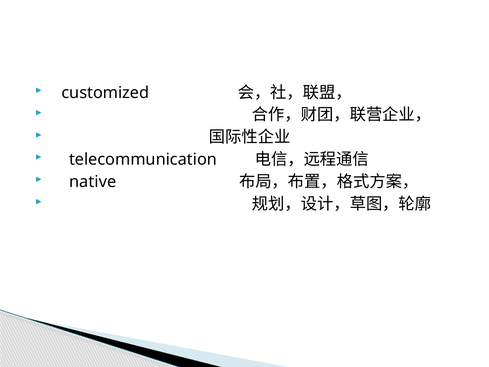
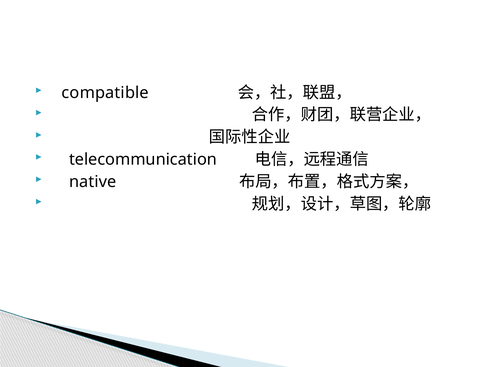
customized: customized -> compatible
